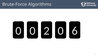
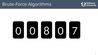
0 2: 2 -> 8
6: 6 -> 7
